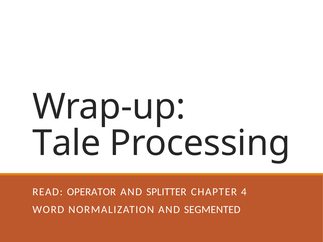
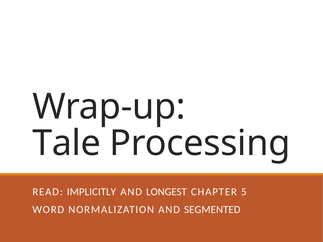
OPERATOR: OPERATOR -> IMPLICITLY
SPLITTER: SPLITTER -> LONGEST
4: 4 -> 5
